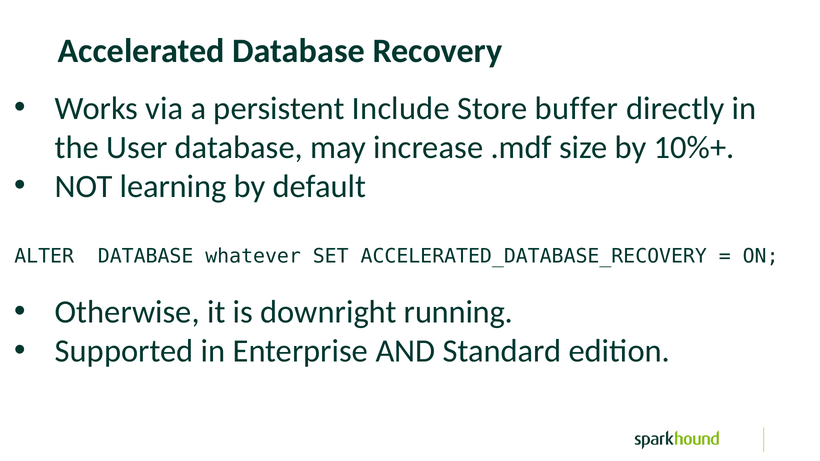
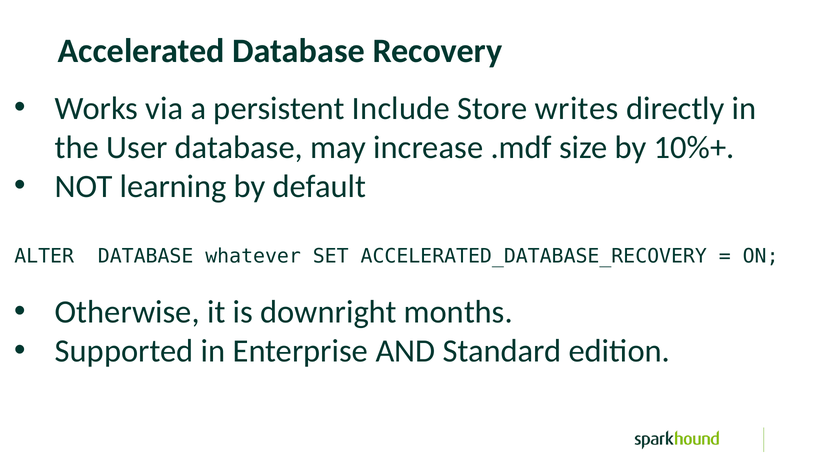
buffer: buffer -> writes
running: running -> months
